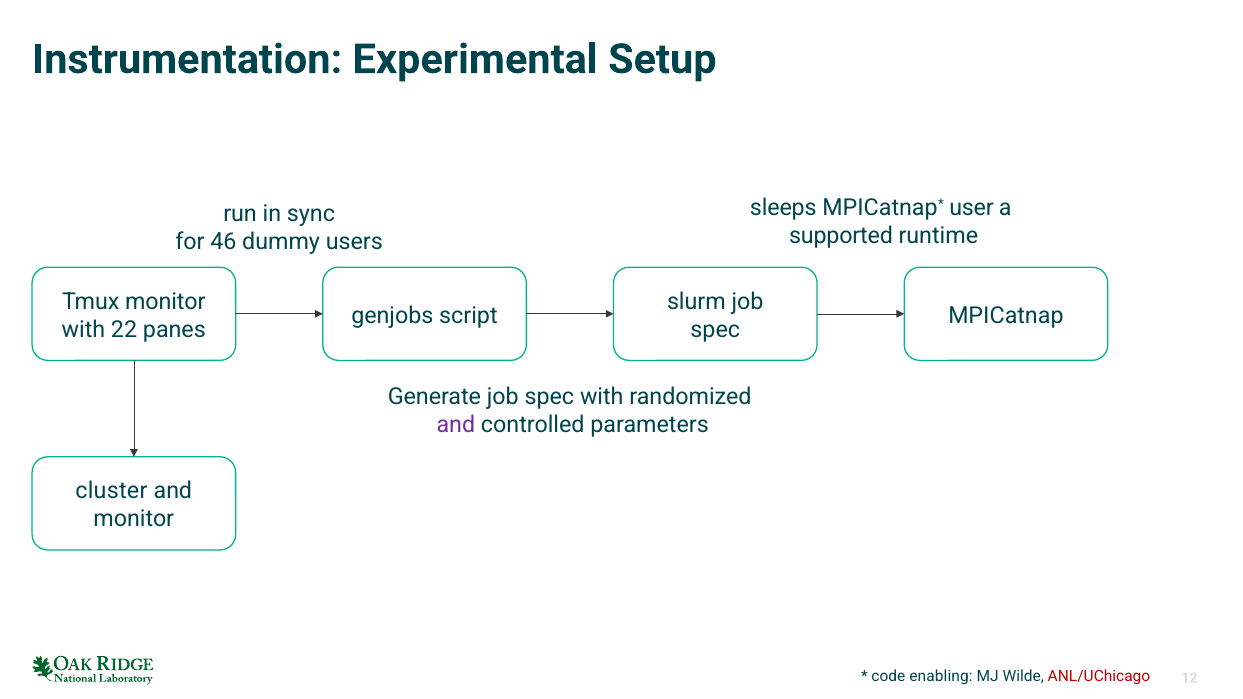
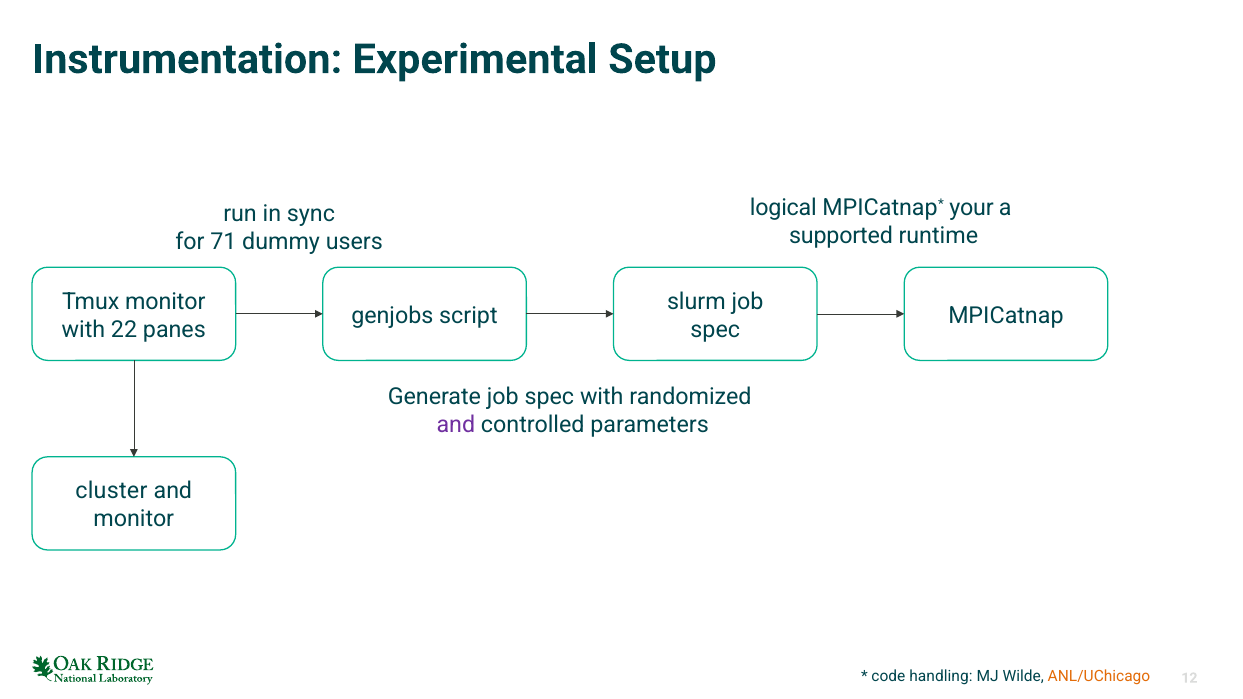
sleeps: sleeps -> logical
user: user -> your
46: 46 -> 71
enabling: enabling -> handling
ANL/UChicago colour: red -> orange
